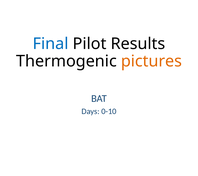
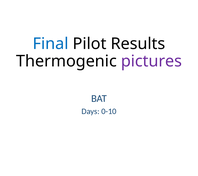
pictures colour: orange -> purple
